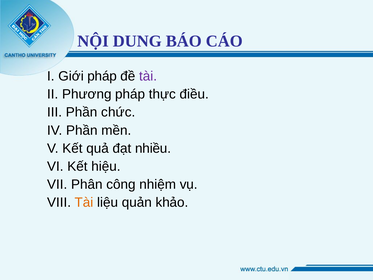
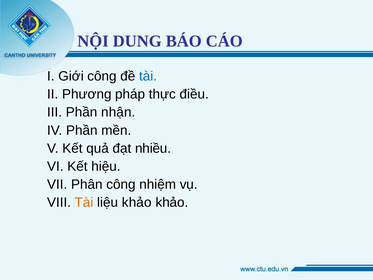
Giới pháp: pháp -> công
tài at (148, 76) colour: purple -> blue
chức: chức -> nhận
liệu quản: quản -> khảo
